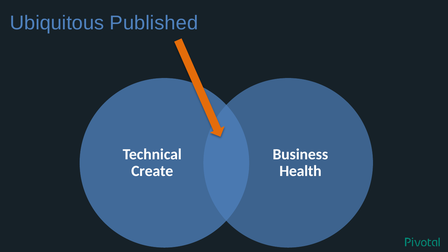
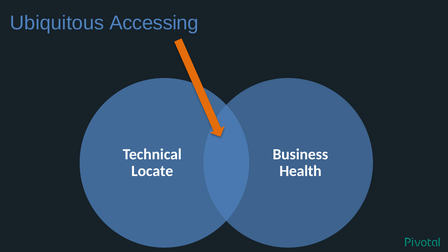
Published: Published -> Accessing
Create: Create -> Locate
